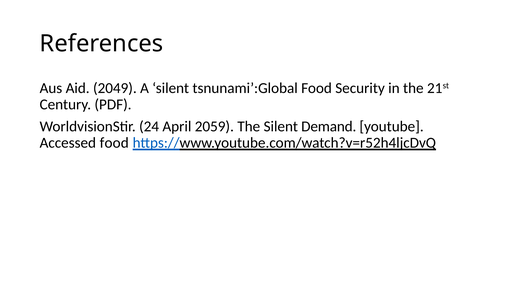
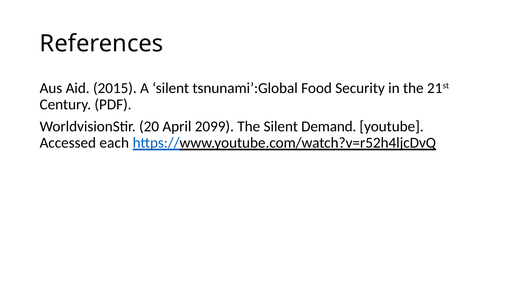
2049: 2049 -> 2015
24: 24 -> 20
2059: 2059 -> 2099
Accessed food: food -> each
